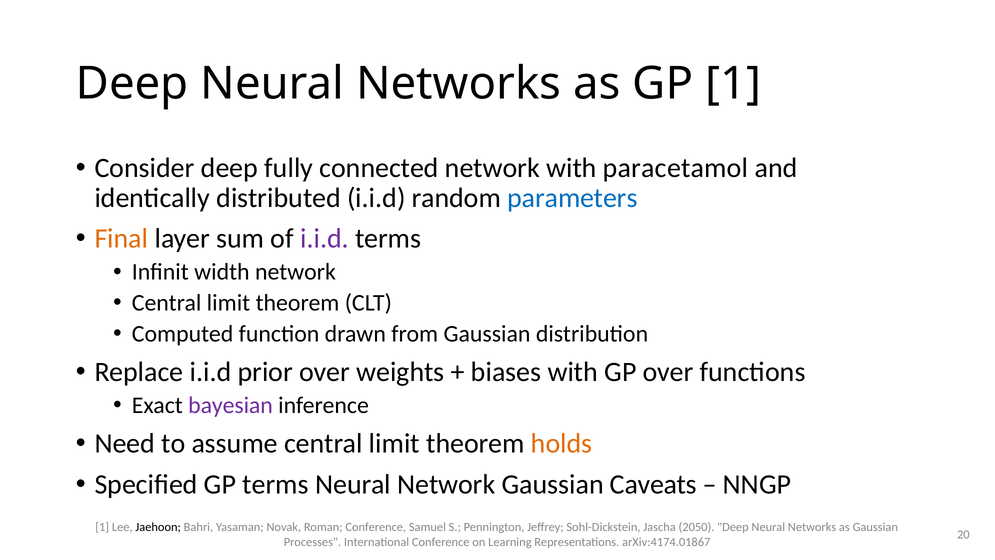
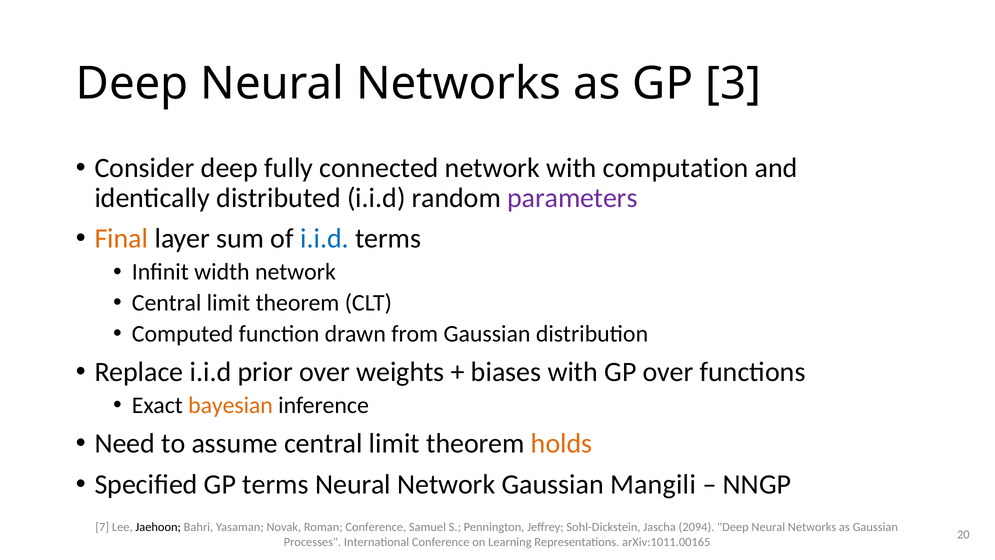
GP 1: 1 -> 3
paracetamol: paracetamol -> computation
parameters colour: blue -> purple
i.i.d at (324, 239) colour: purple -> blue
bayesian colour: purple -> orange
Caveats: Caveats -> Mangili
1 at (102, 527): 1 -> 7
2050: 2050 -> 2094
arXiv:4174.01867: arXiv:4174.01867 -> arXiv:1011.00165
